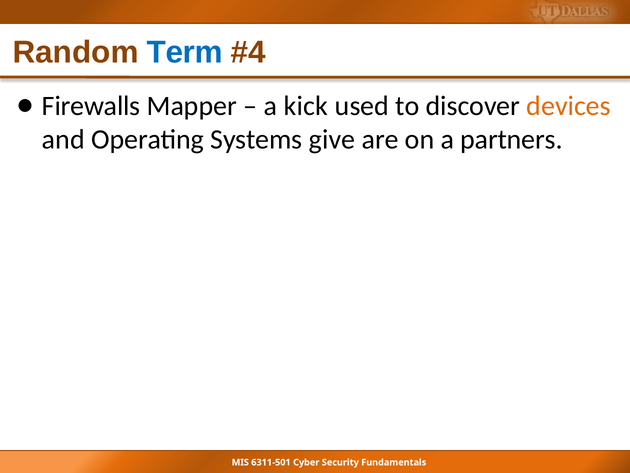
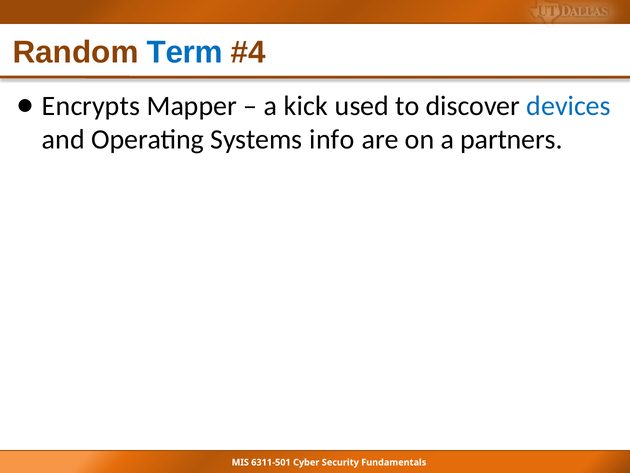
Firewalls: Firewalls -> Encrypts
devices colour: orange -> blue
give: give -> info
